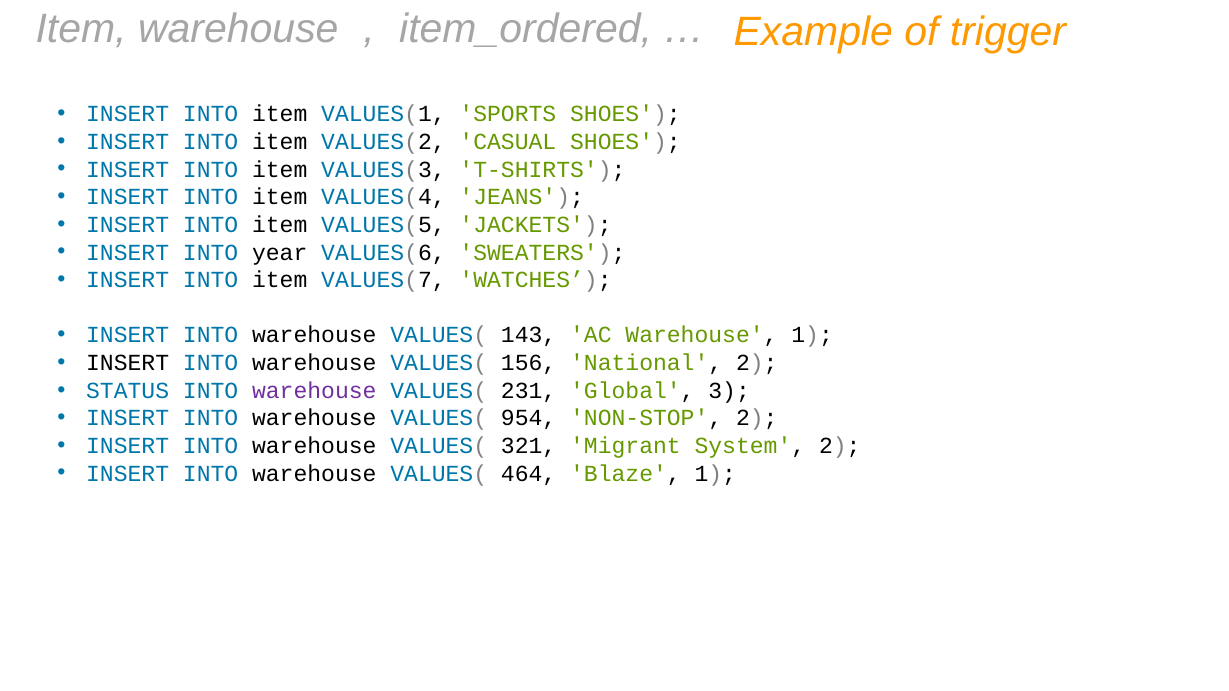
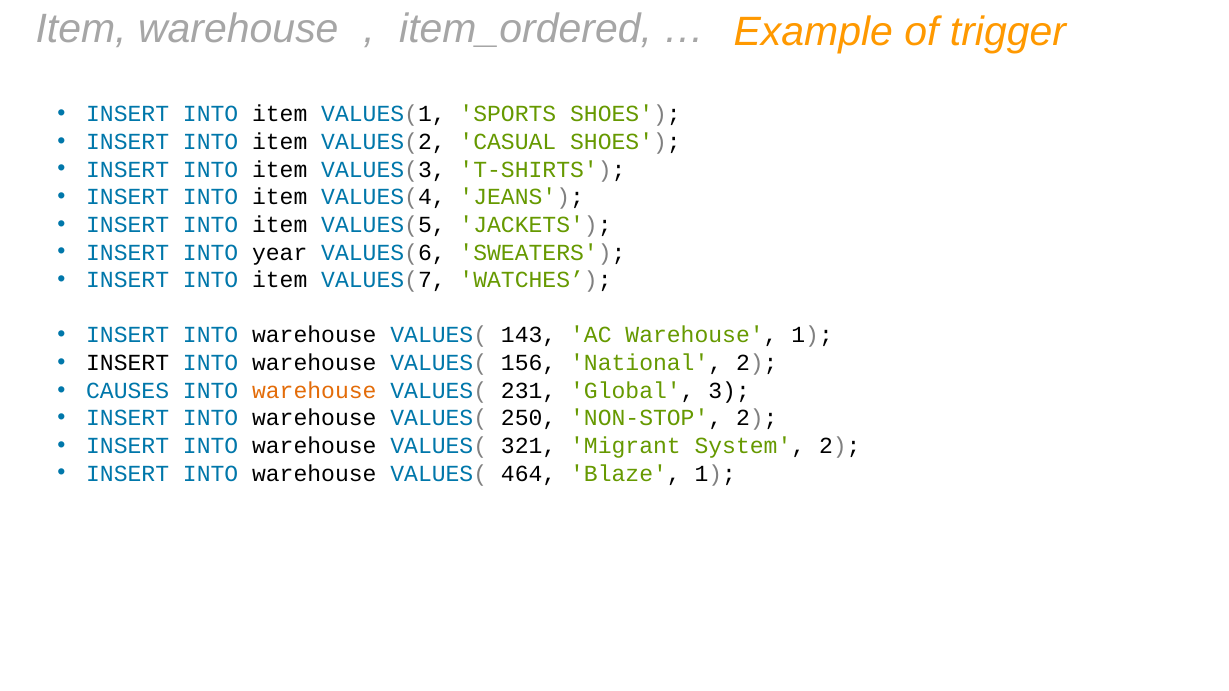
STATUS: STATUS -> CAUSES
warehouse at (314, 391) colour: purple -> orange
954: 954 -> 250
